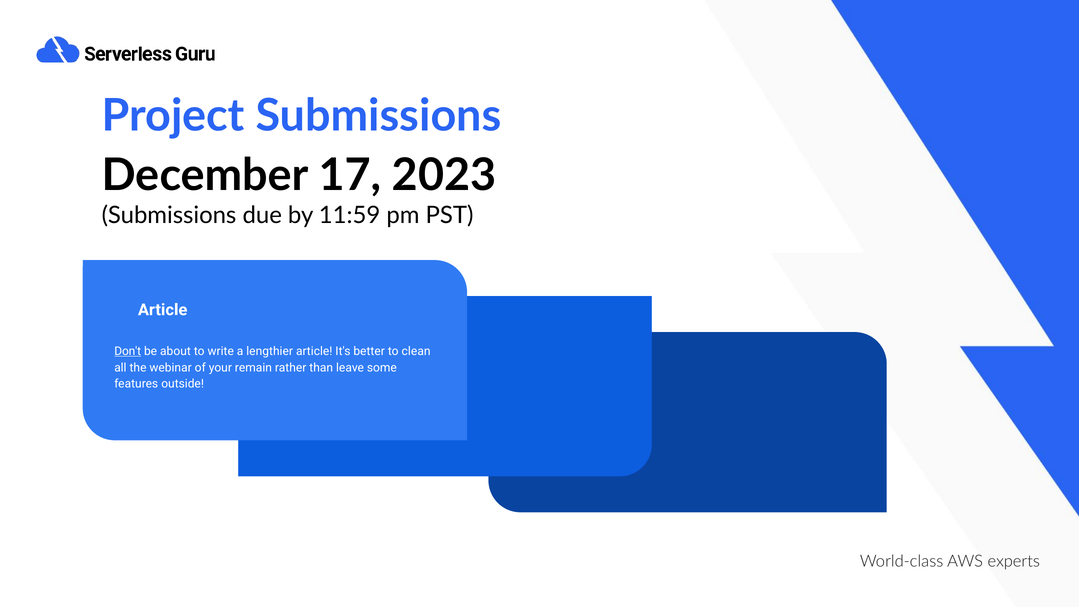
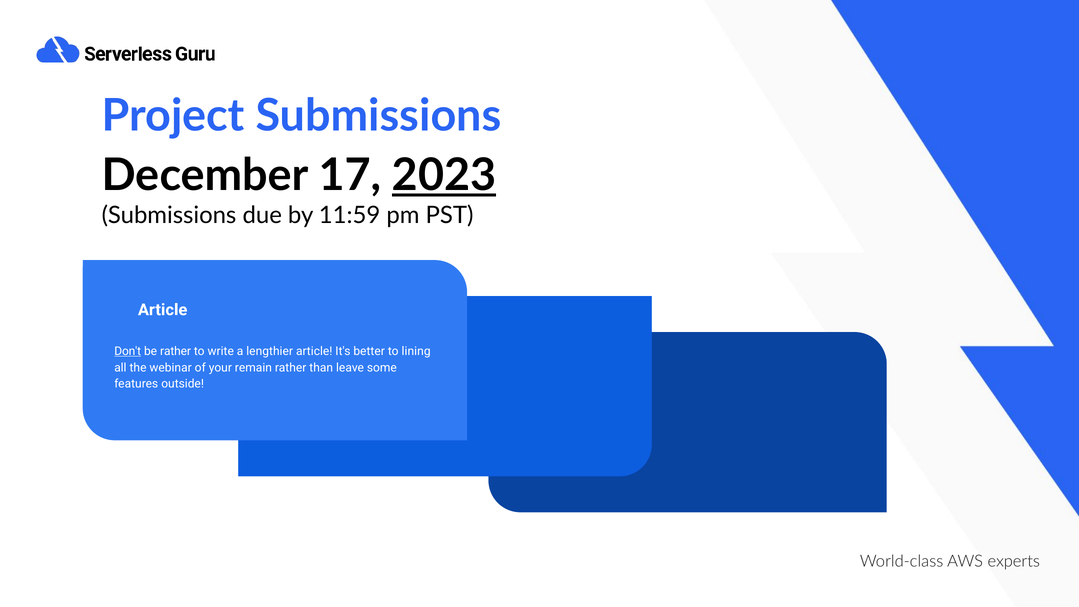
2023 underline: none -> present
be about: about -> rather
clean: clean -> lining
